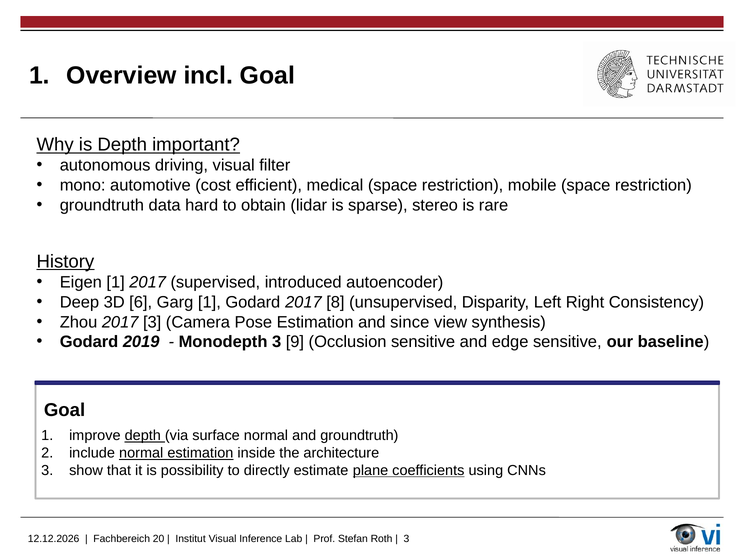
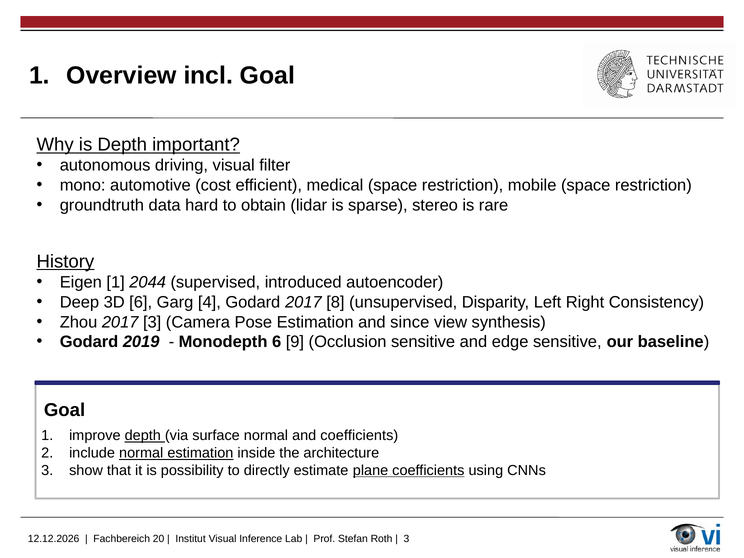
1 2017: 2017 -> 2044
Garg 1: 1 -> 4
Monodepth 3: 3 -> 6
and groundtruth: groundtruth -> coefficients
